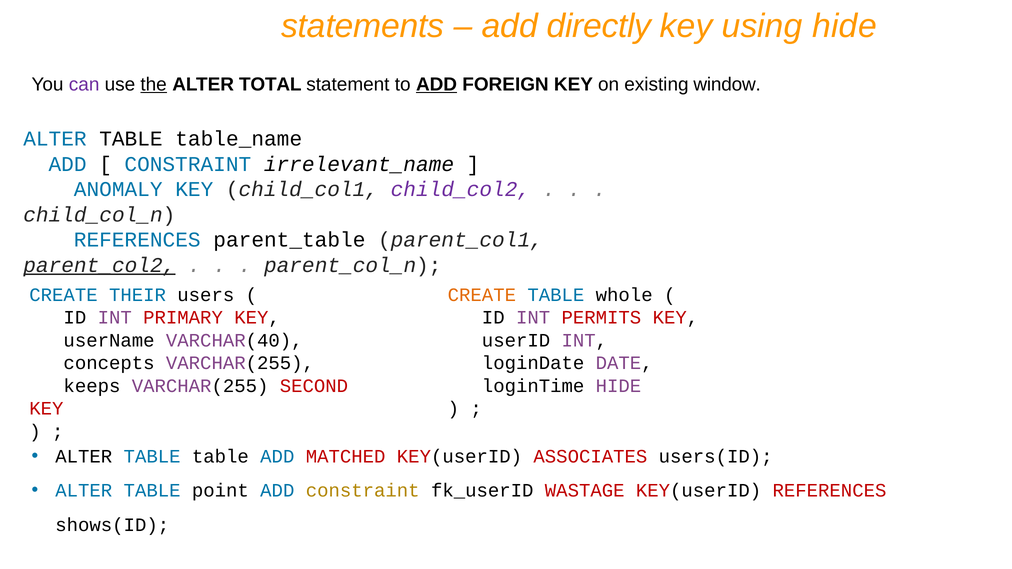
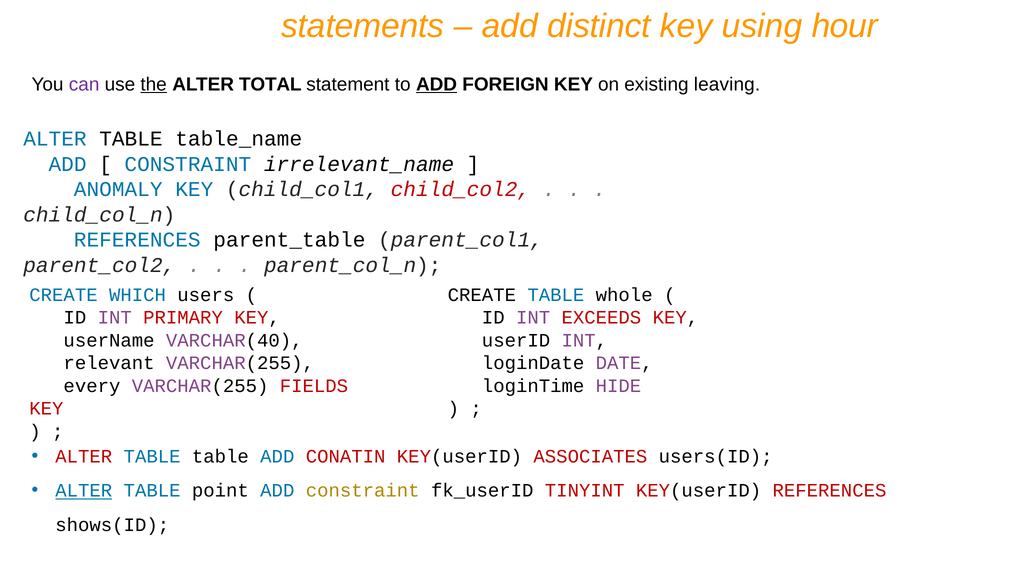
directly: directly -> distinct
using hide: hide -> hour
window: window -> leaving
child_col2 colour: purple -> red
parent_col2 underline: present -> none
THEIR: THEIR -> WHICH
CREATE at (482, 295) colour: orange -> black
PERMITS: PERMITS -> EXCEEDS
concepts: concepts -> relevant
keeps: keeps -> every
SECOND: SECOND -> FIELDS
ALTER at (84, 457) colour: black -> red
MATCHED: MATCHED -> CONATIN
ALTER at (84, 491) underline: none -> present
WASTAGE: WASTAGE -> TINYINT
